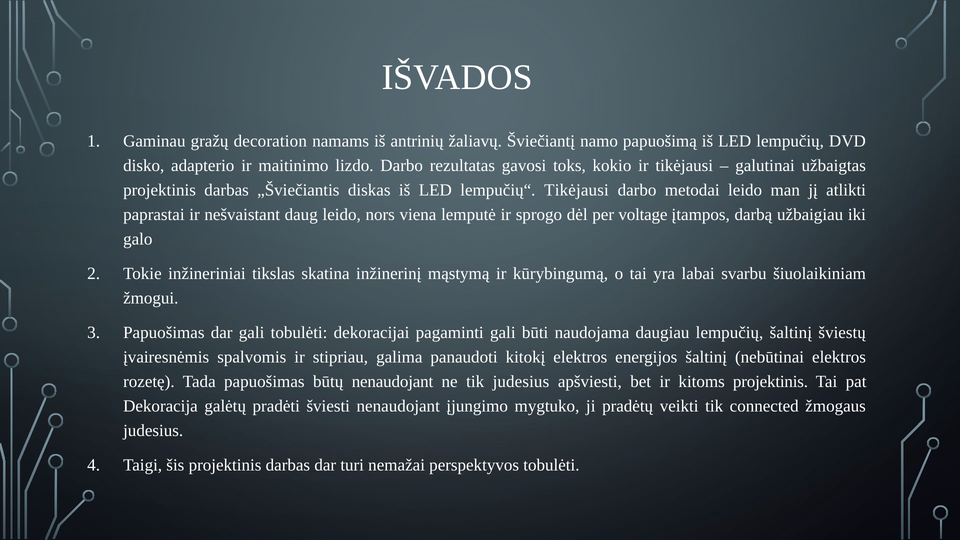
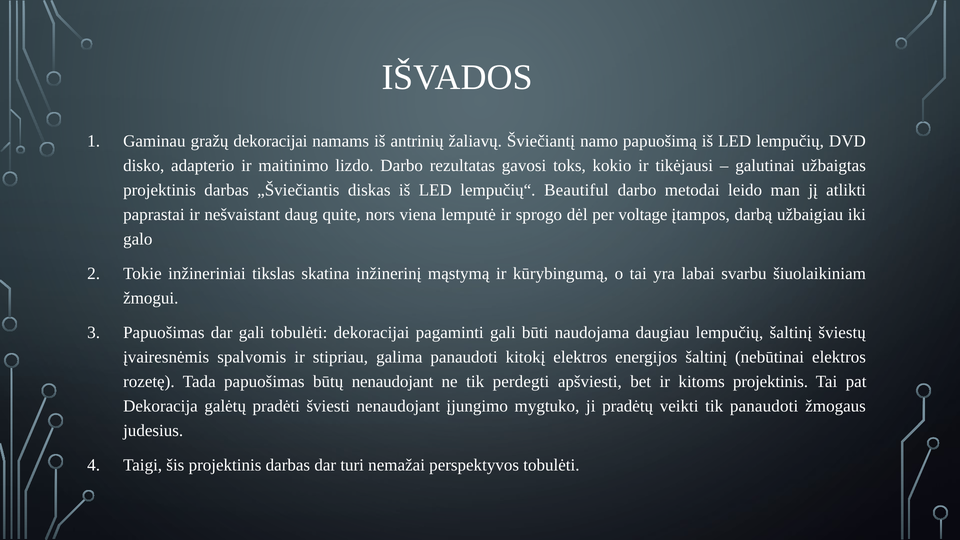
gražų decoration: decoration -> dekoracijai
lempučių“ Tikėjausi: Tikėjausi -> Beautiful
daug leido: leido -> quite
tik judesius: judesius -> perdegti
tik connected: connected -> panaudoti
